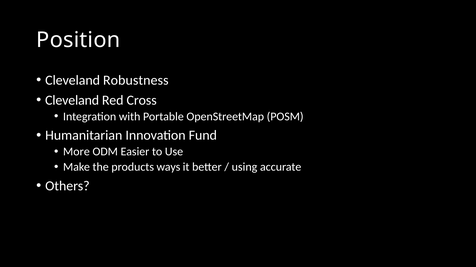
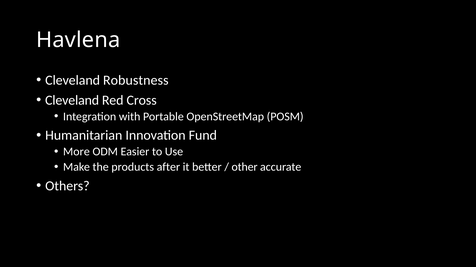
Position: Position -> Havlena
ways: ways -> after
using: using -> other
